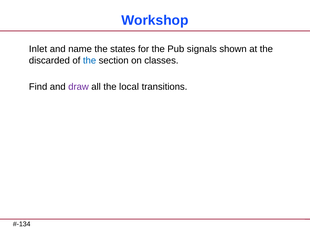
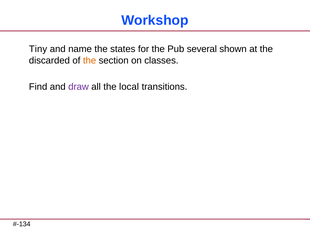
Inlet: Inlet -> Tiny
signals: signals -> several
the at (90, 61) colour: blue -> orange
